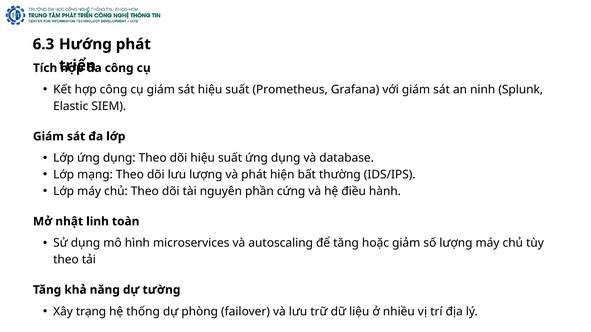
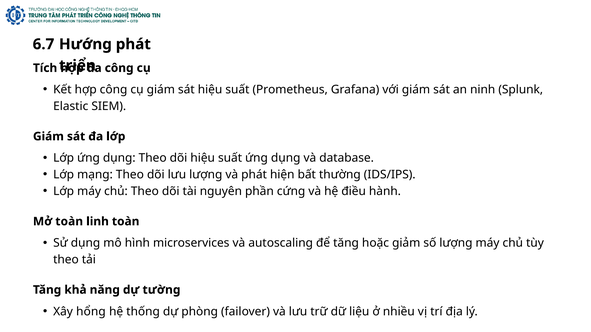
6.3: 6.3 -> 6.7
Mở nhật: nhật -> toàn
trạng: trạng -> hổng
